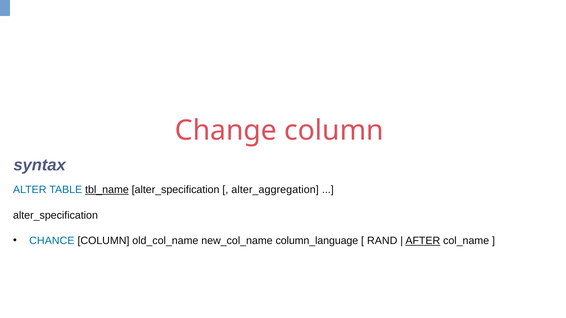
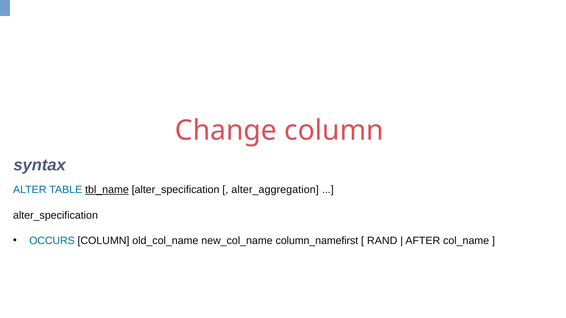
CHANCE: CHANCE -> OCCURS
column_language: column_language -> column_namefirst
AFTER underline: present -> none
